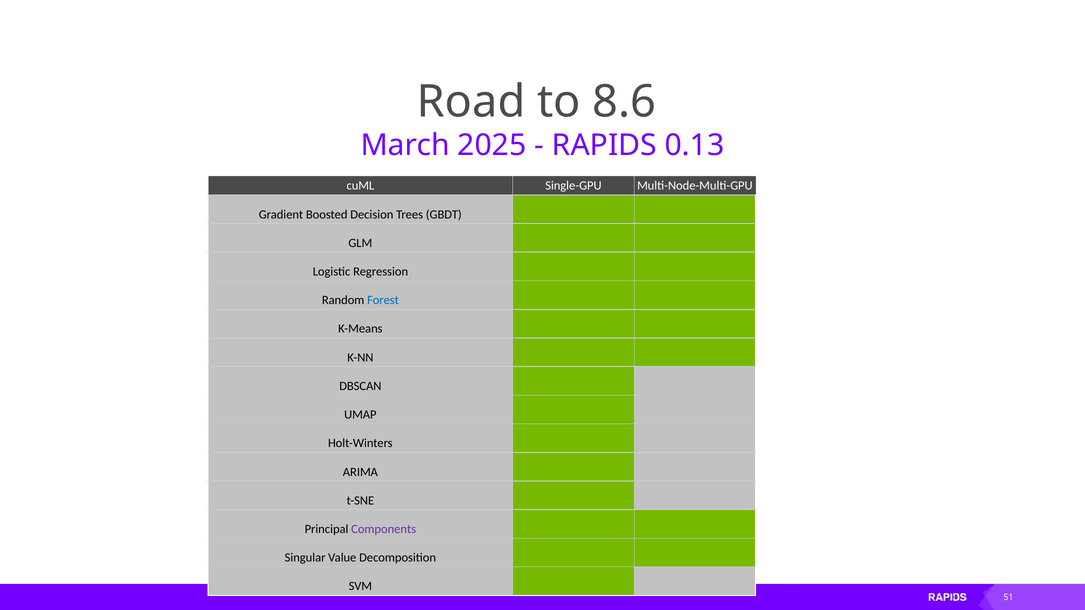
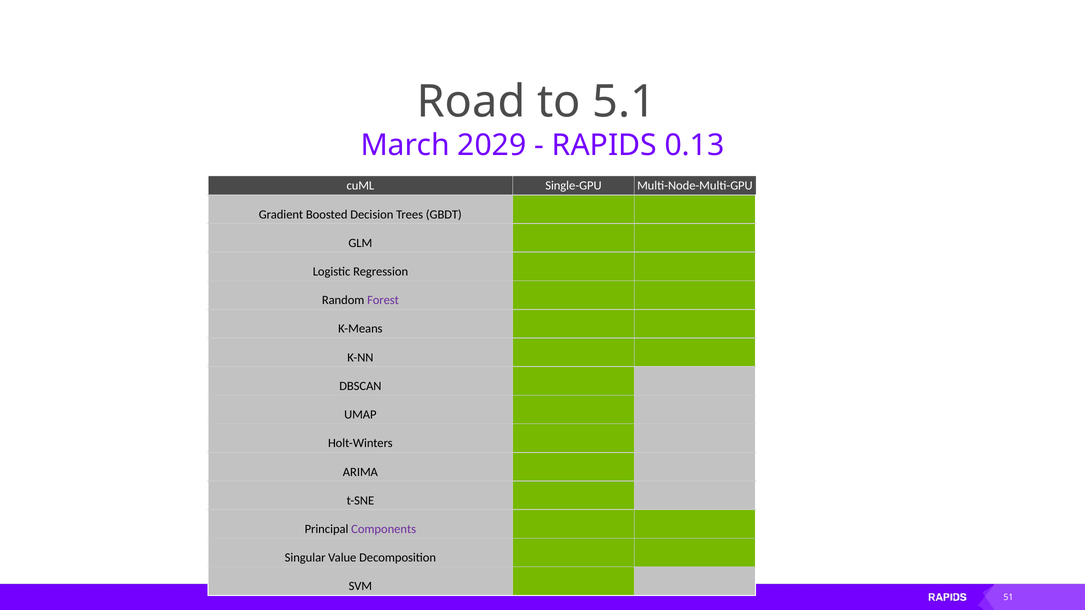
8.6: 8.6 -> 5.1
2025: 2025 -> 2029
Forest colour: blue -> purple
